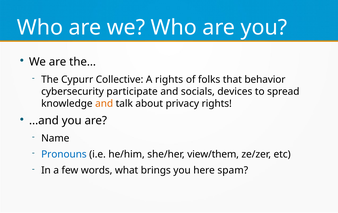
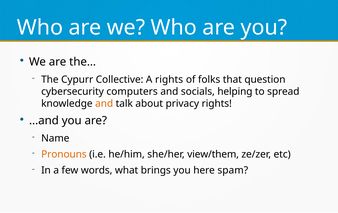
behavior: behavior -> question
participate: participate -> computers
devices: devices -> helping
Pronouns colour: blue -> orange
